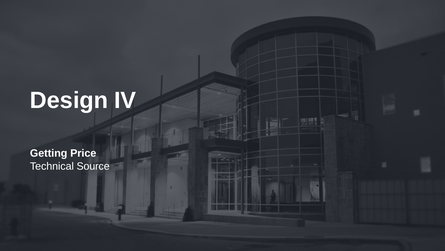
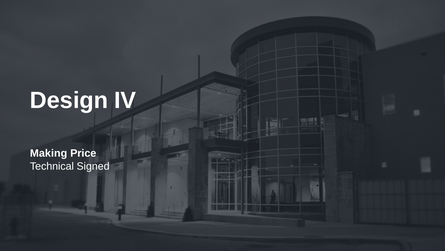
Getting: Getting -> Making
Source: Source -> Signed
